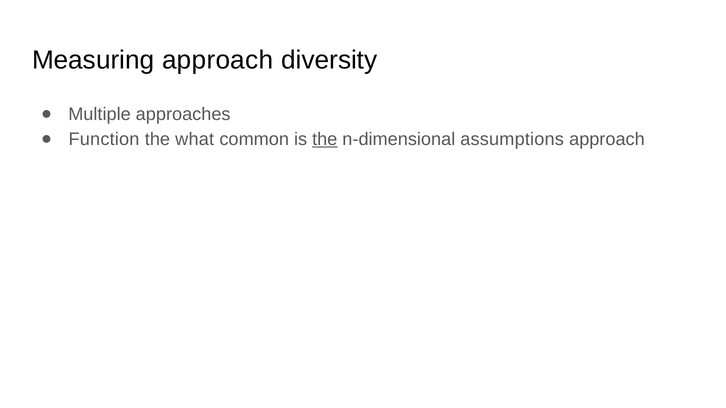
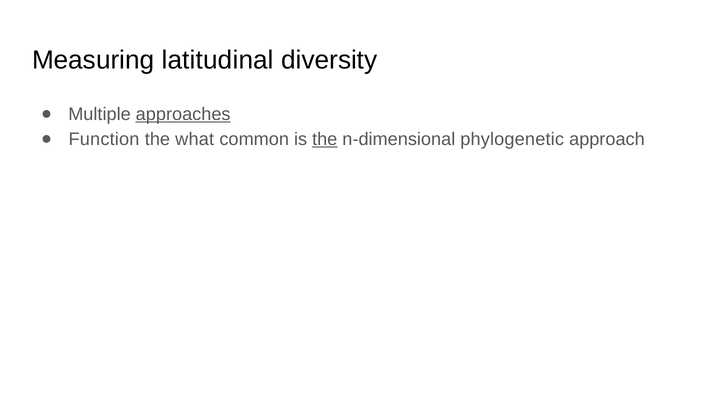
Measuring approach: approach -> latitudinal
approaches underline: none -> present
assumptions: assumptions -> phylogenetic
